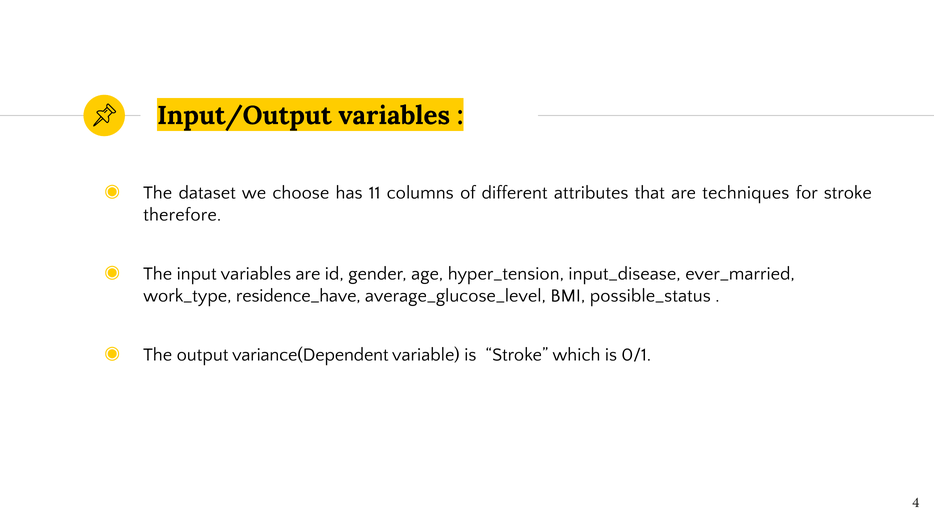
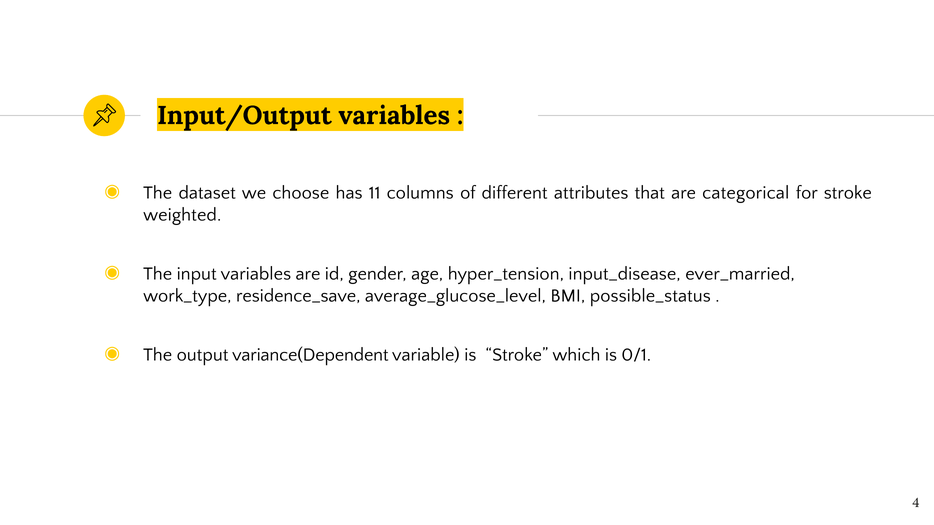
techniques: techniques -> categorical
therefore: therefore -> weighted
residence_have: residence_have -> residence_save
